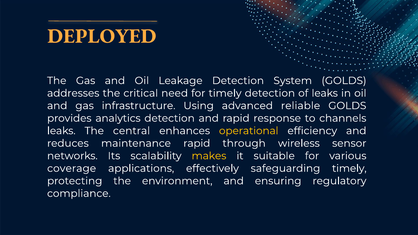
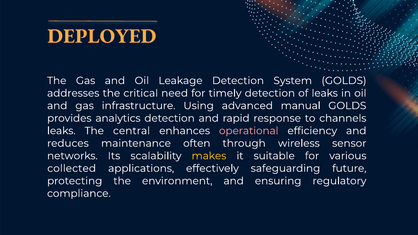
reliable: reliable -> manual
operational colour: yellow -> pink
maintenance rapid: rapid -> often
coverage: coverage -> collected
safeguarding timely: timely -> future
